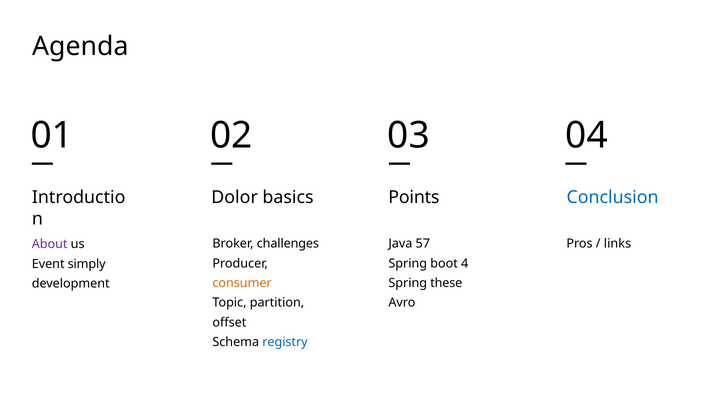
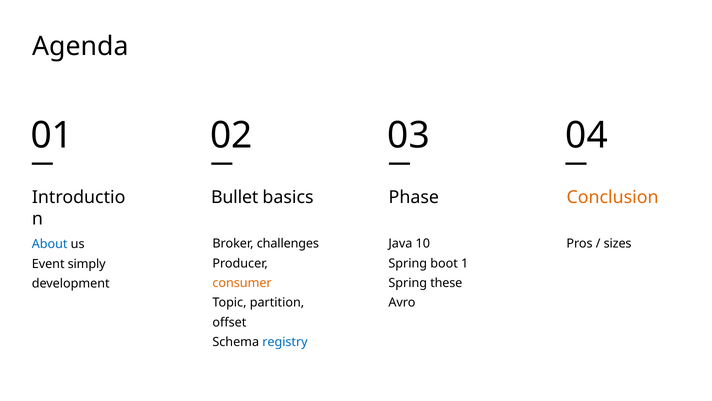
Dolor: Dolor -> Bullet
Points: Points -> Phase
Conclusion colour: blue -> orange
57: 57 -> 10
links: links -> sizes
About colour: purple -> blue
4: 4 -> 1
